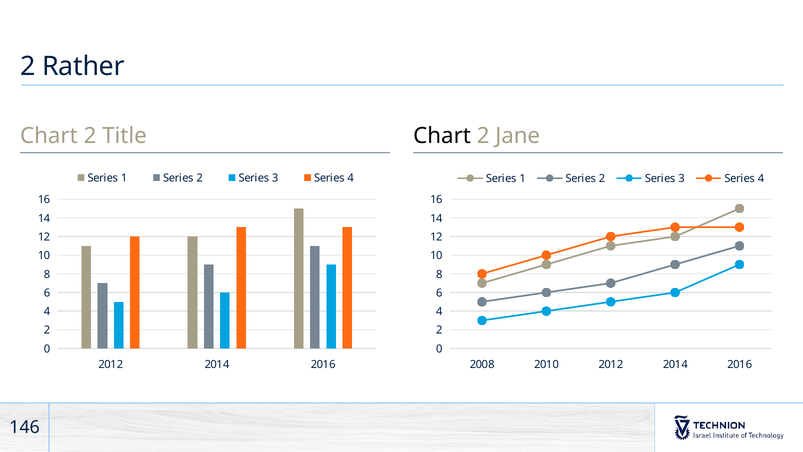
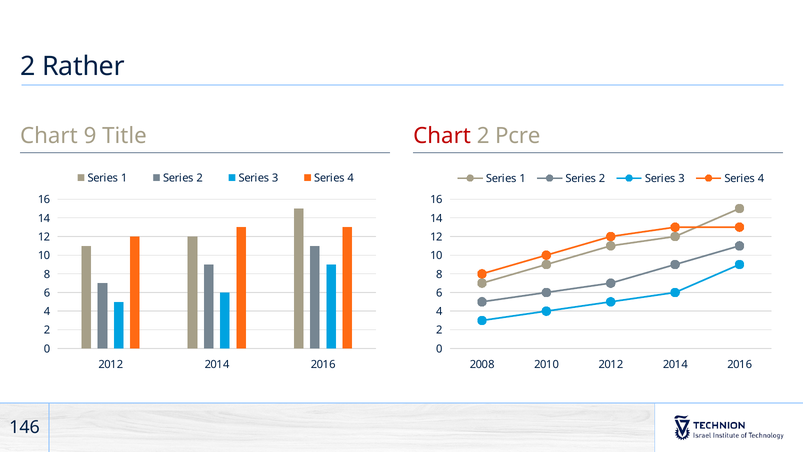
2 at (90, 136): 2 -> 9
Chart at (442, 136) colour: black -> red
Jane: Jane -> Pcre
